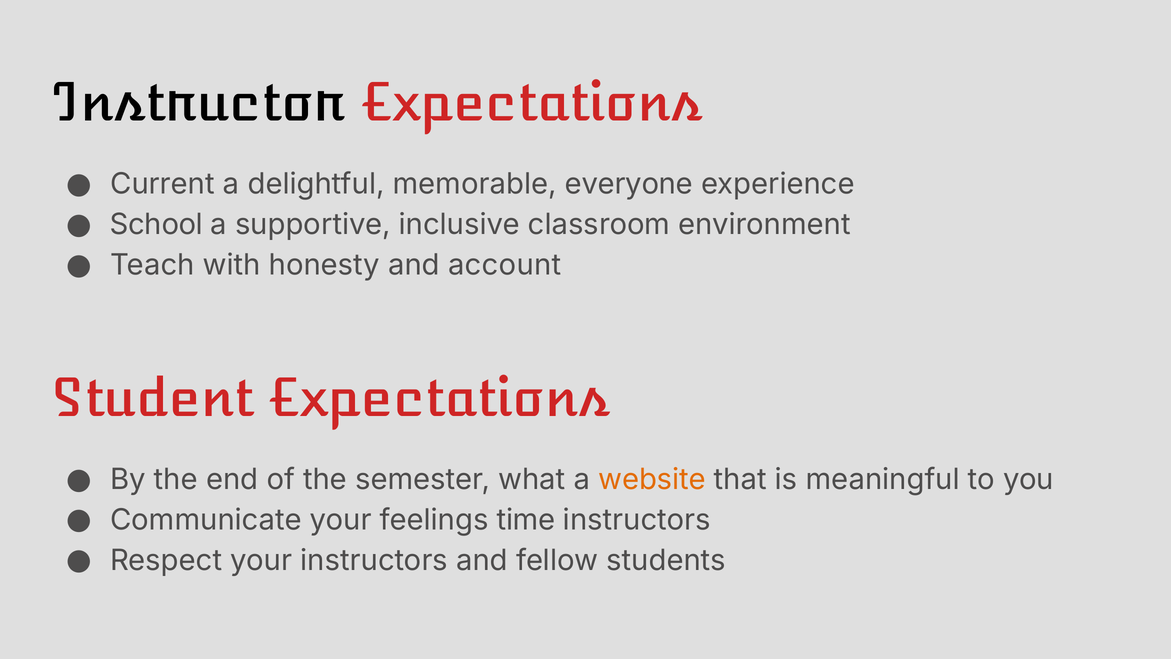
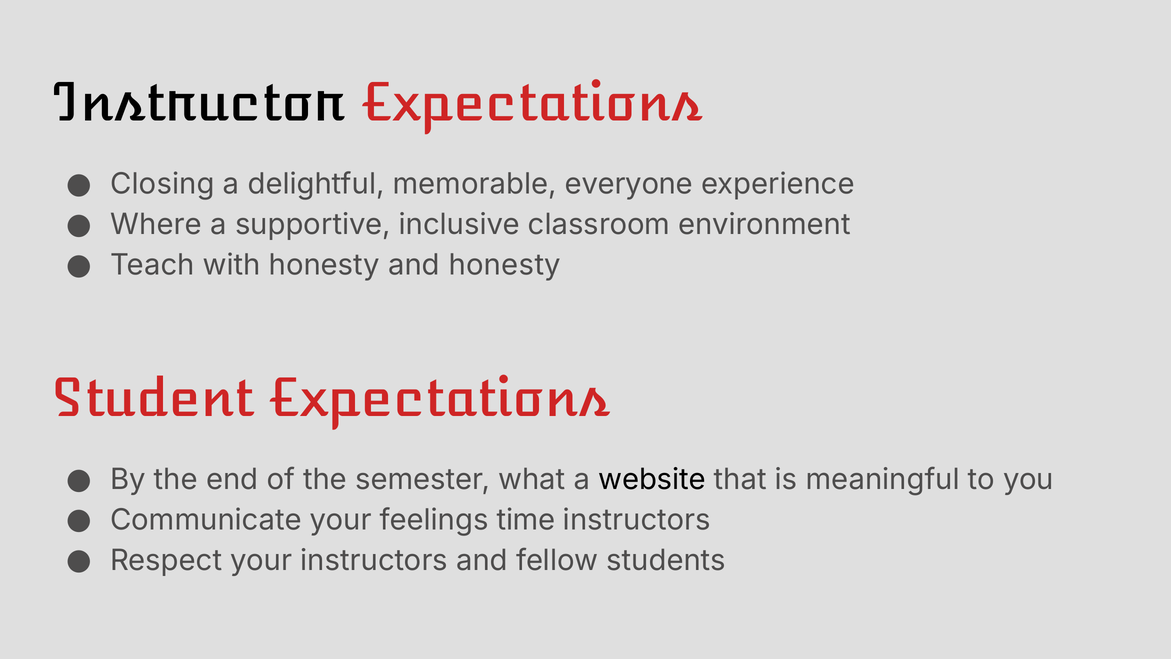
Current: Current -> Closing
School: School -> Where
and account: account -> honesty
website colour: orange -> black
